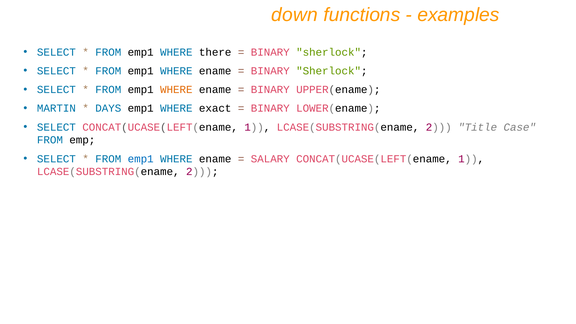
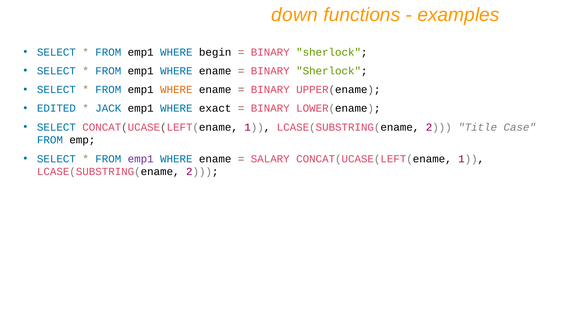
there: there -> begin
MARTIN: MARTIN -> EDITED
DAYS: DAYS -> JACK
emp1 at (141, 159) colour: blue -> purple
